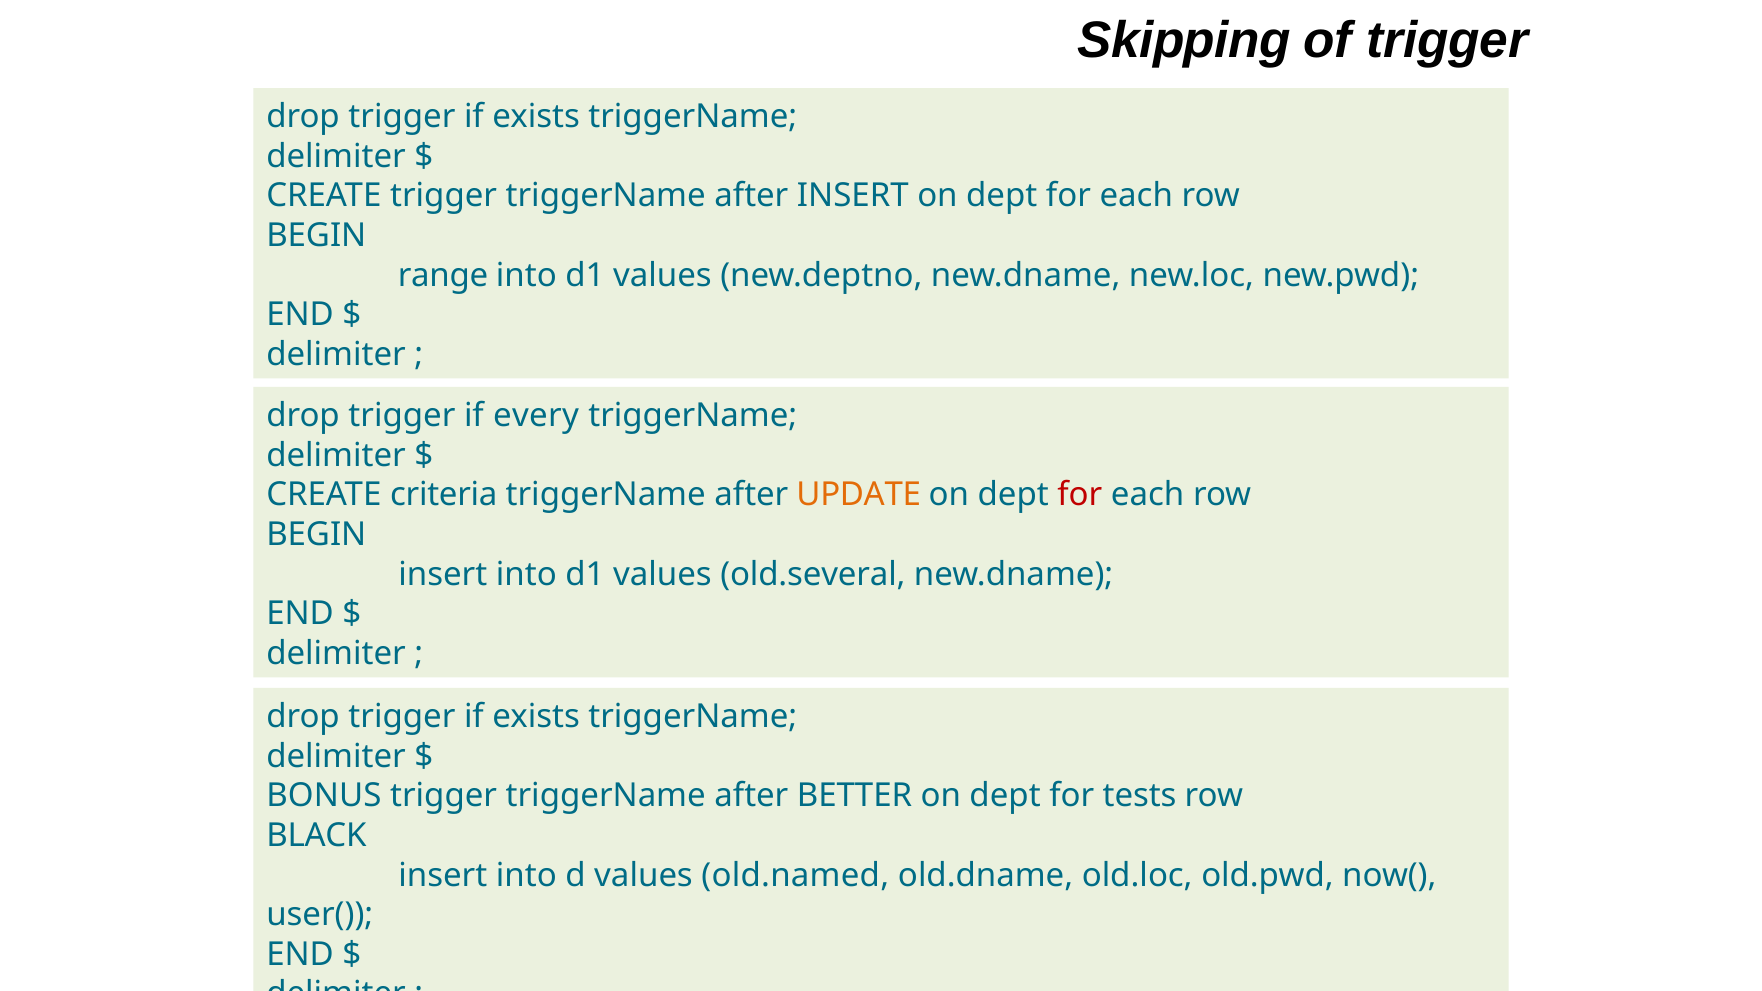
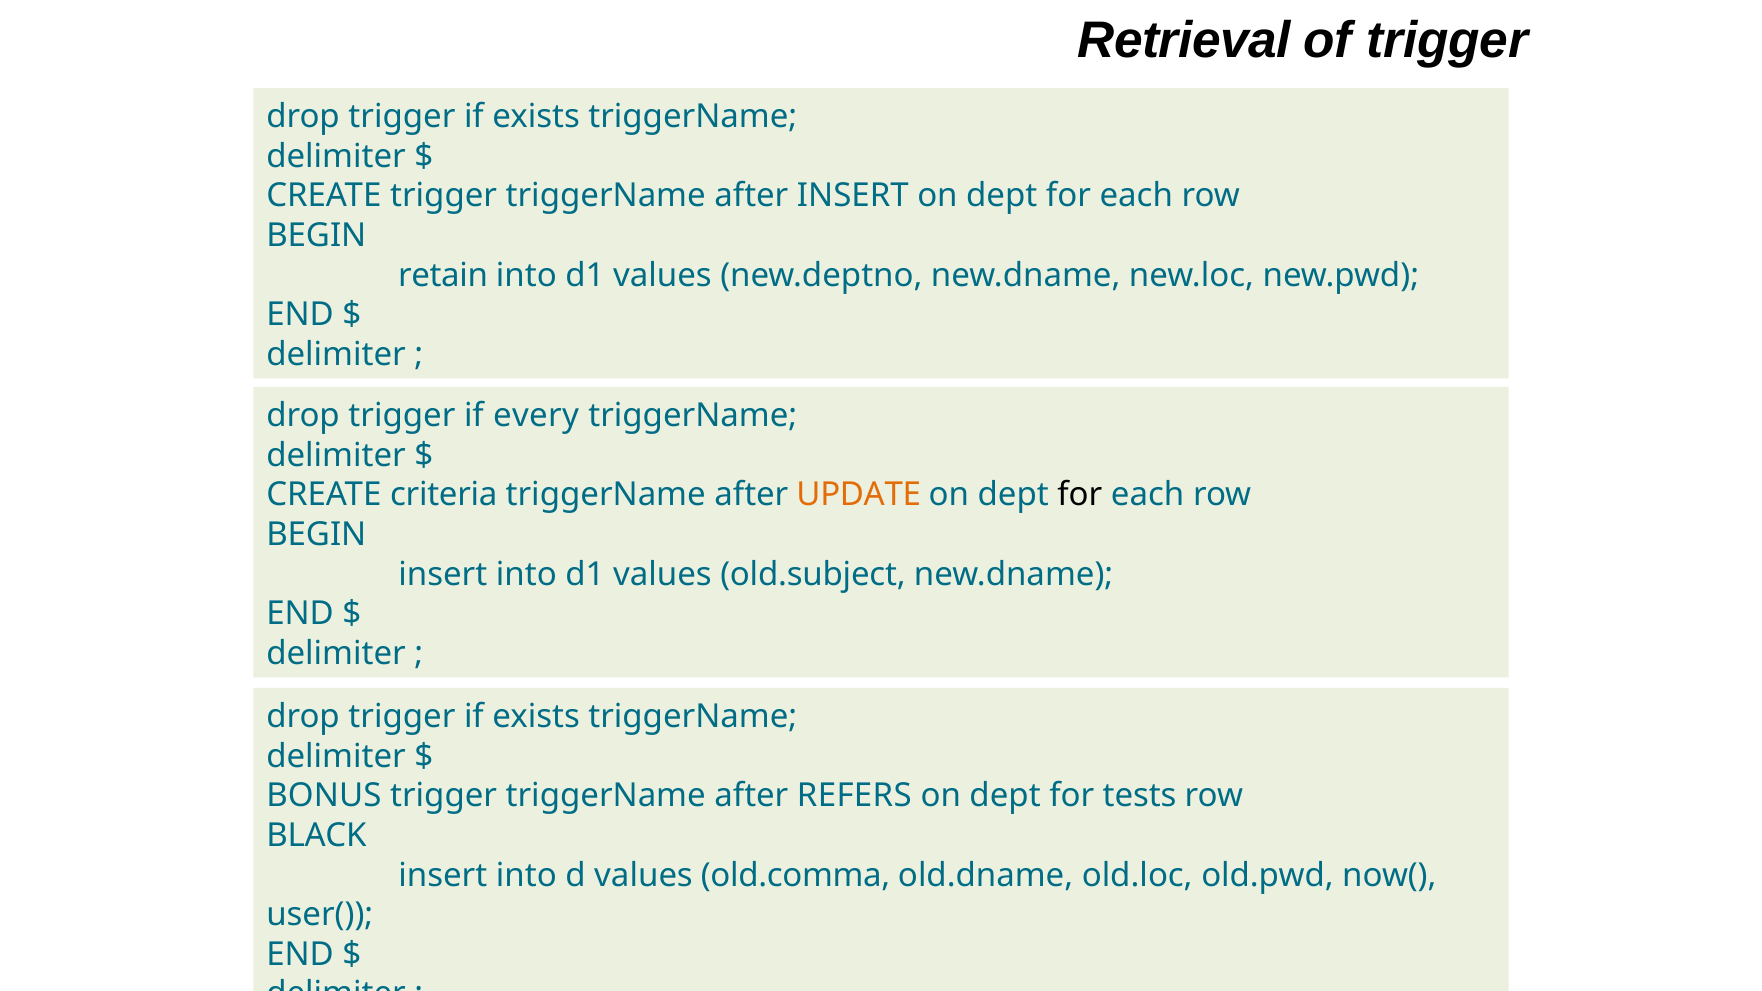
Skipping: Skipping -> Retrieval
range: range -> retain
for at (1080, 495) colour: red -> black
old.several: old.several -> old.subject
BETTER: BETTER -> REFERS
old.named: old.named -> old.comma
